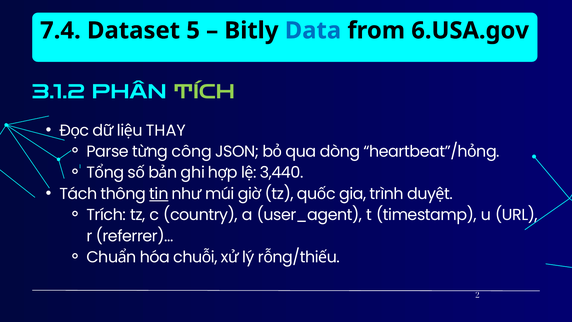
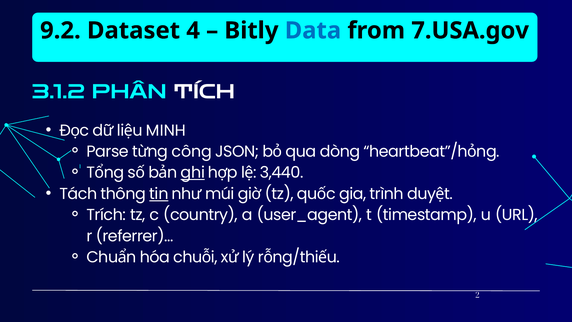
7.4: 7.4 -> 9.2
5: 5 -> 4
6.USA.gov: 6.USA.gov -> 7.USA.gov
TÍCH colour: light green -> white
THAY: THAY -> MINH
ghi underline: none -> present
